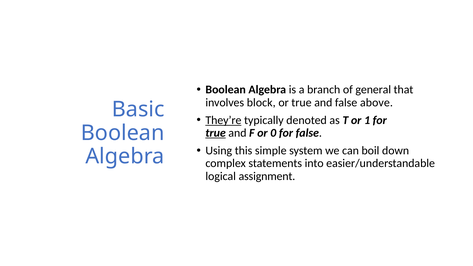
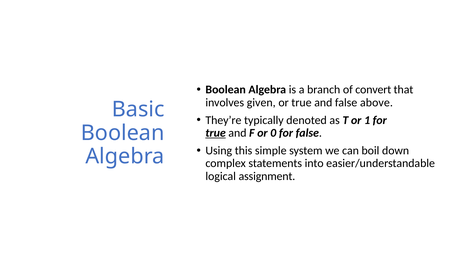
general: general -> convert
block: block -> given
They’re underline: present -> none
